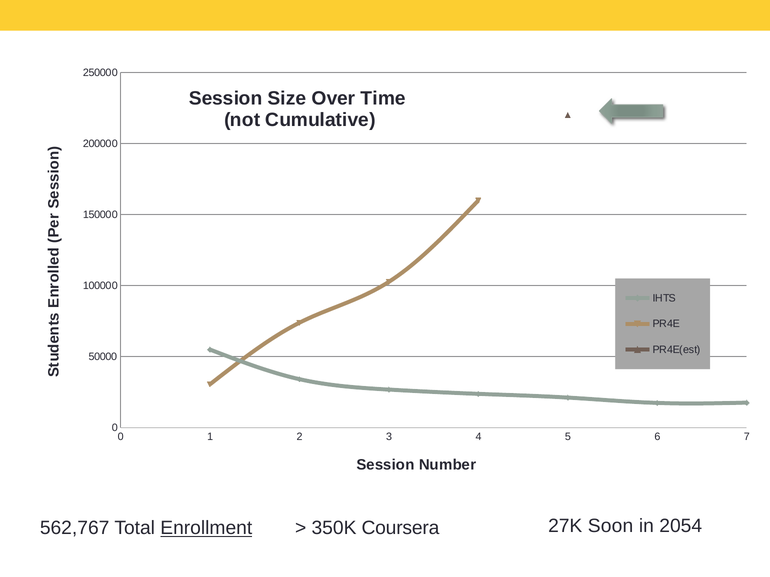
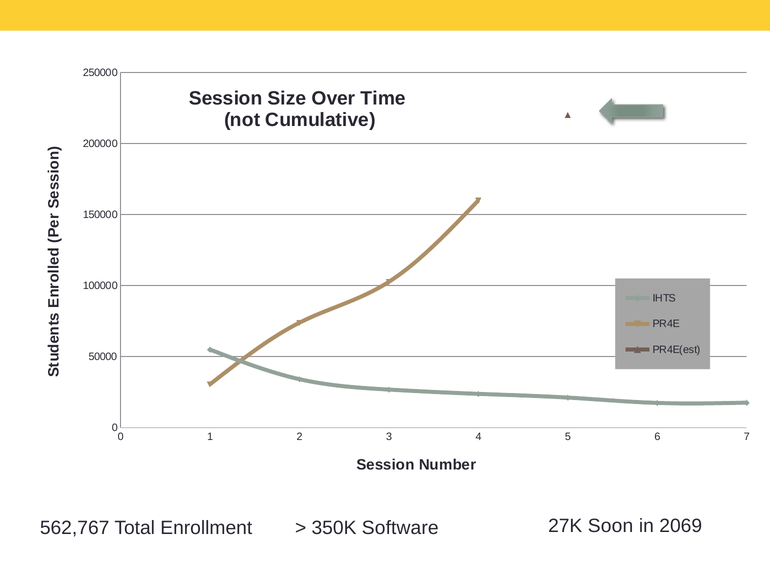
2054: 2054 -> 2069
Enrollment underline: present -> none
Coursera: Coursera -> Software
